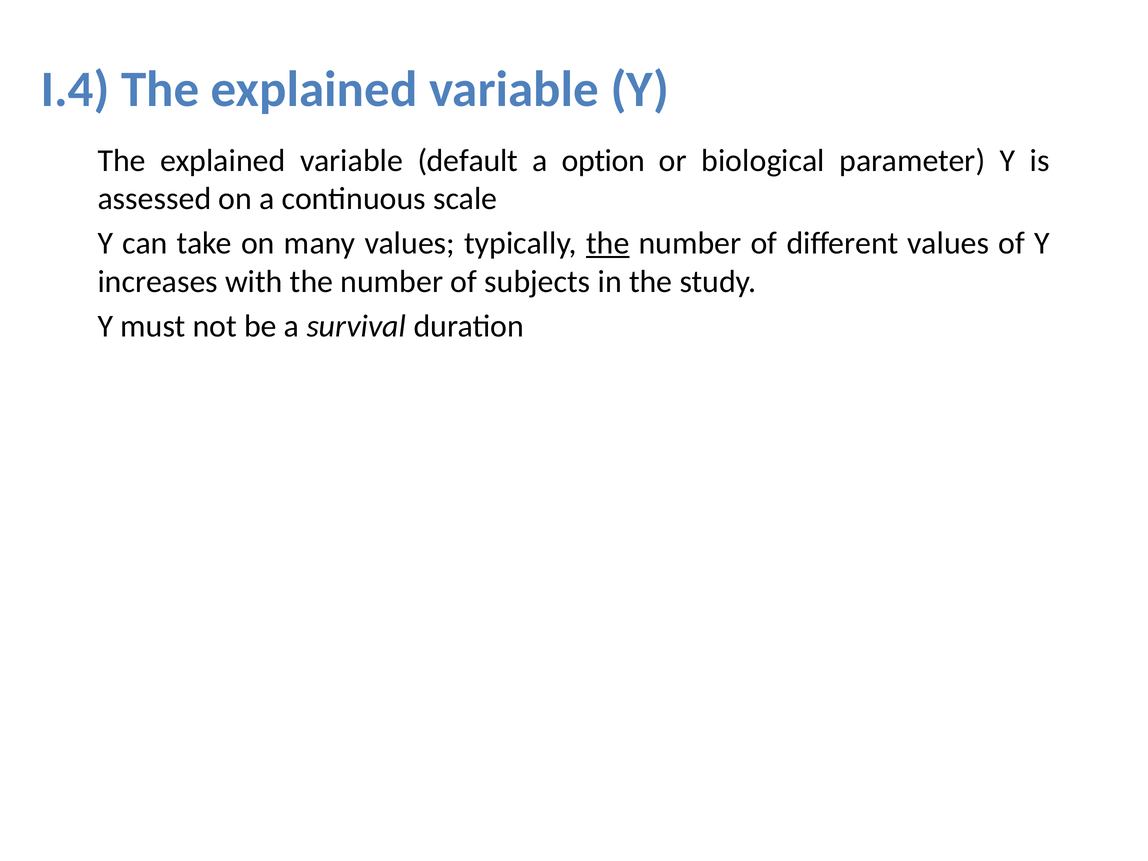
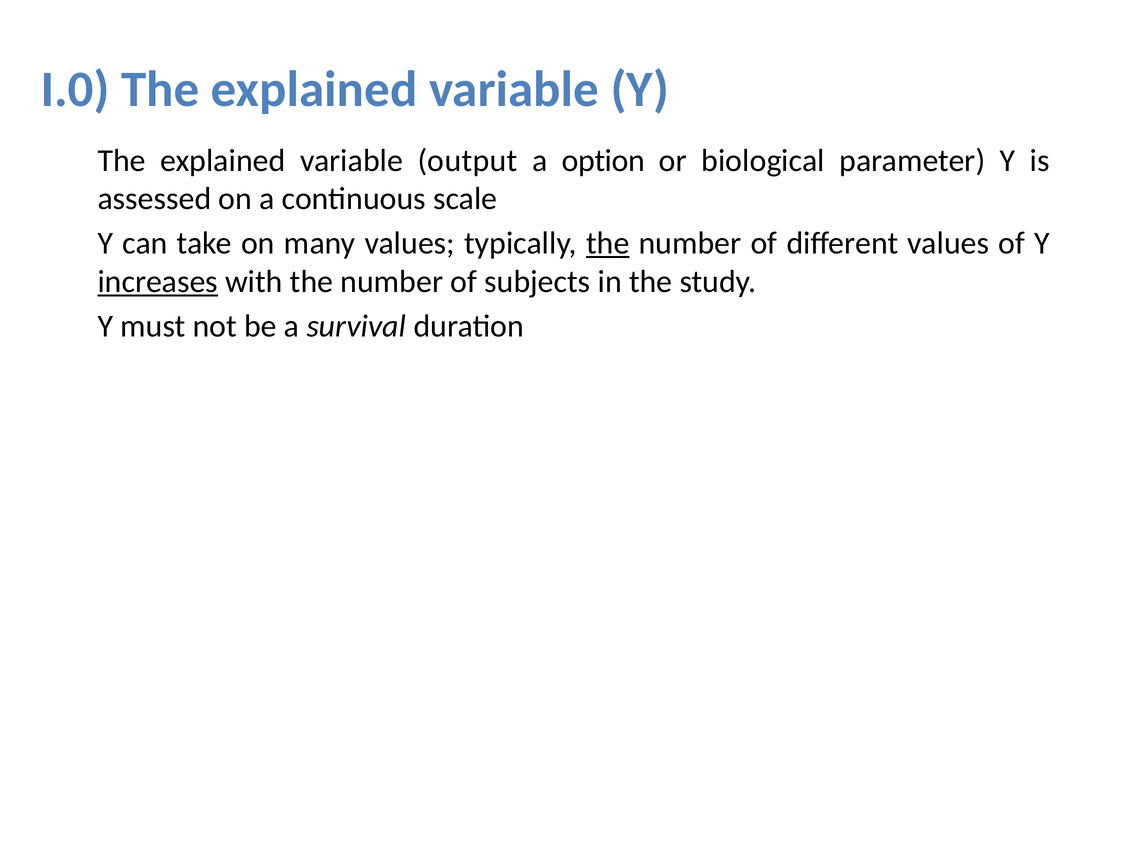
I.4: I.4 -> I.0
default: default -> output
increases underline: none -> present
